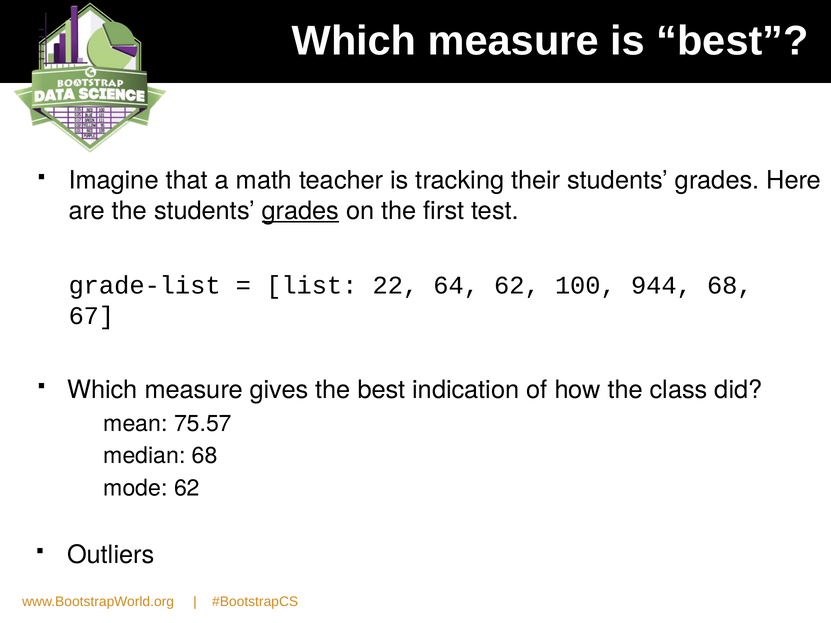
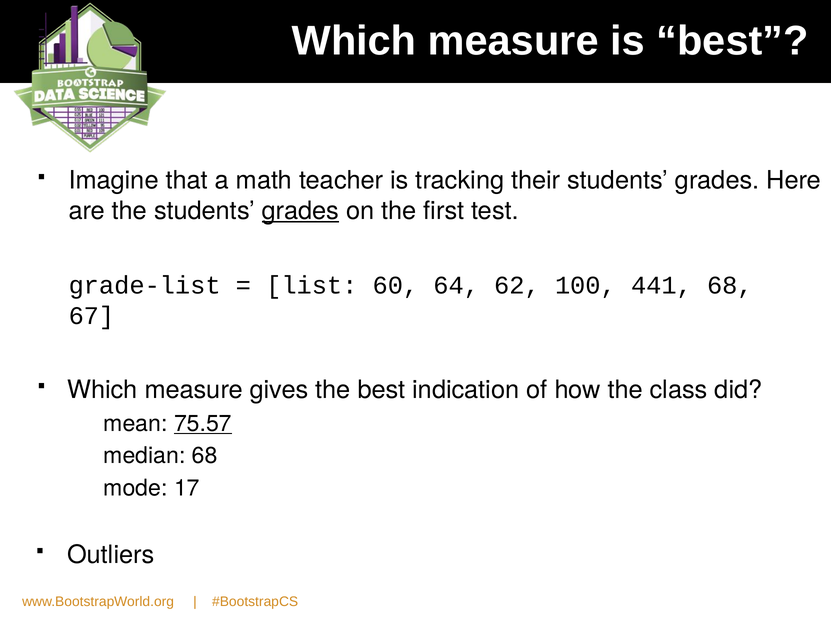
22: 22 -> 60
944: 944 -> 441
75.57 underline: none -> present
mode 62: 62 -> 17
